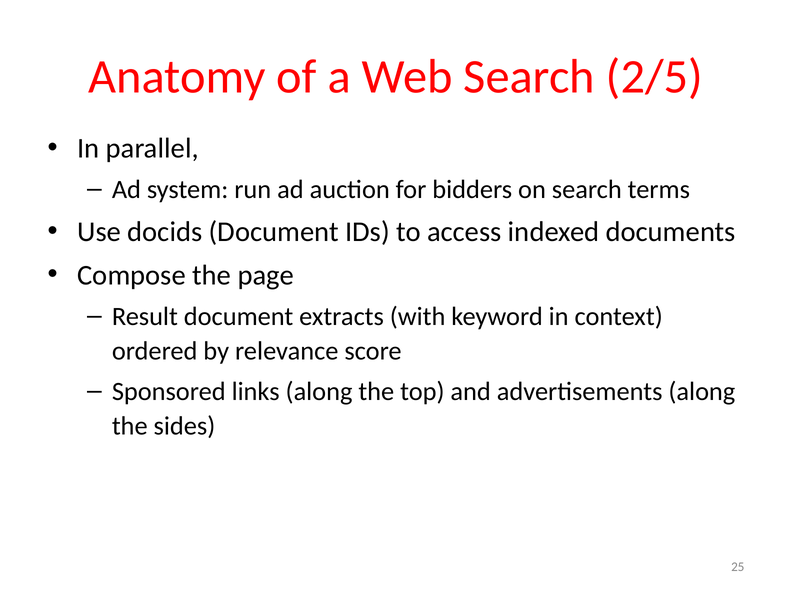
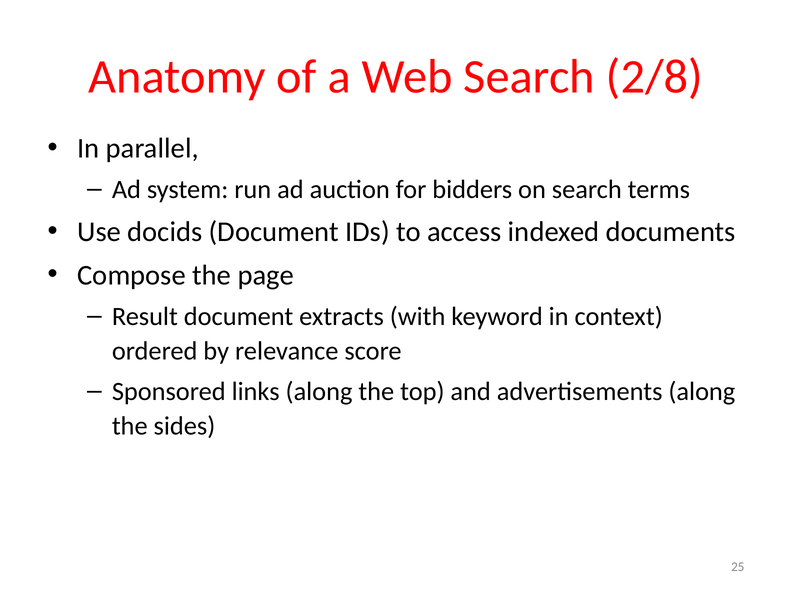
2/5: 2/5 -> 2/8
